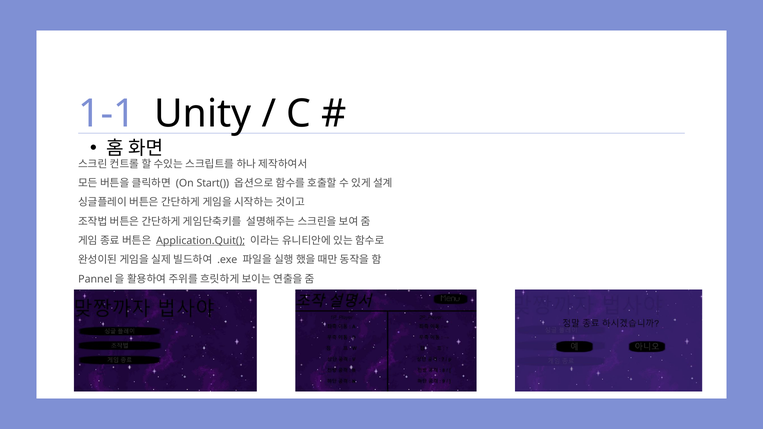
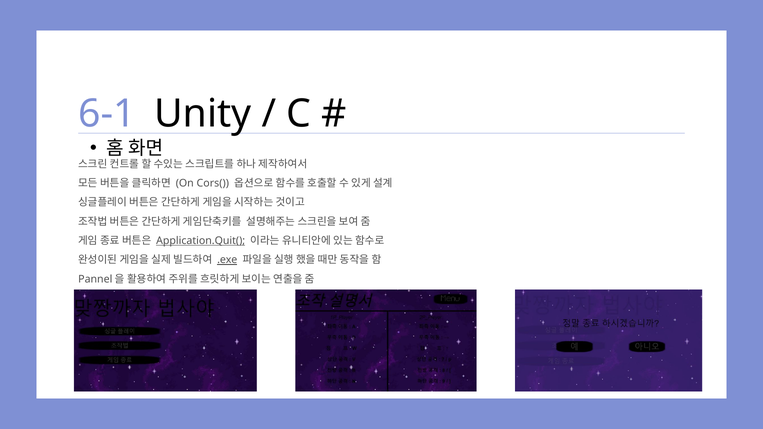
1-1: 1-1 -> 6-1
Start(: Start( -> Cors(
.exe underline: none -> present
